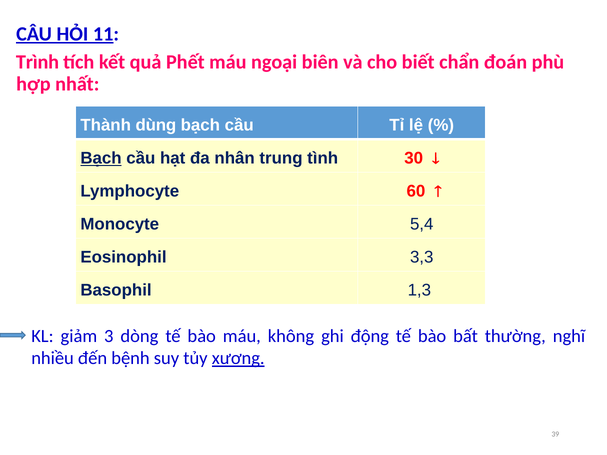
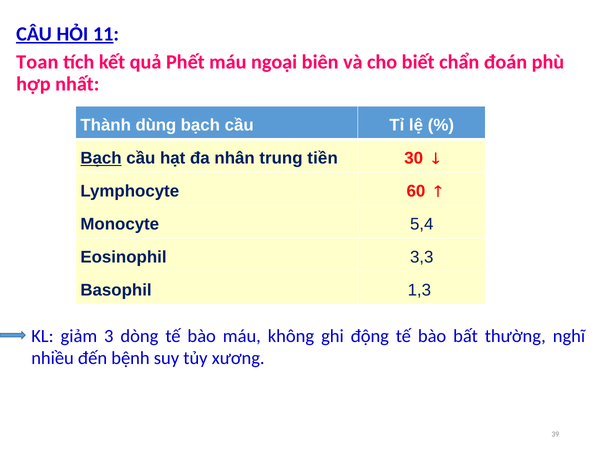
Trình: Trình -> Toan
tình: tình -> tiền
xương underline: present -> none
